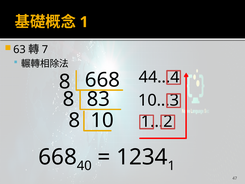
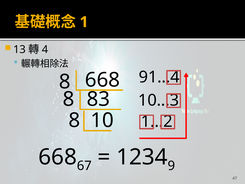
63: 63 -> 13
7: 7 -> 4
44…4: 44…4 -> 91…4
40: 40 -> 67
1 at (171, 166): 1 -> 9
